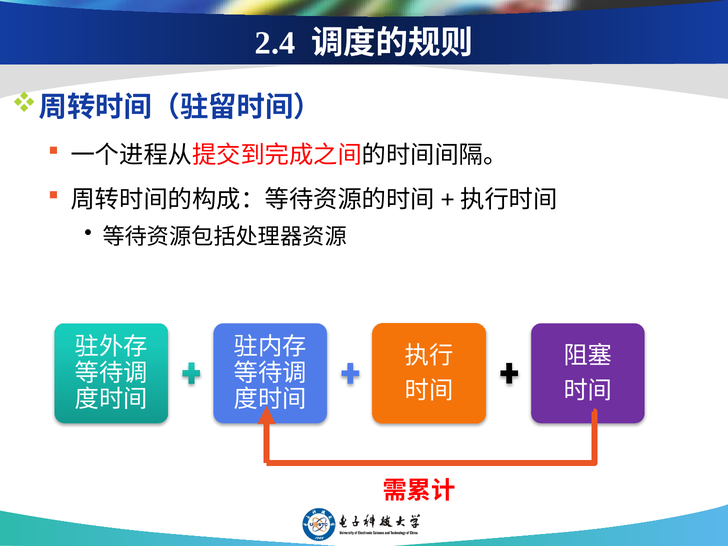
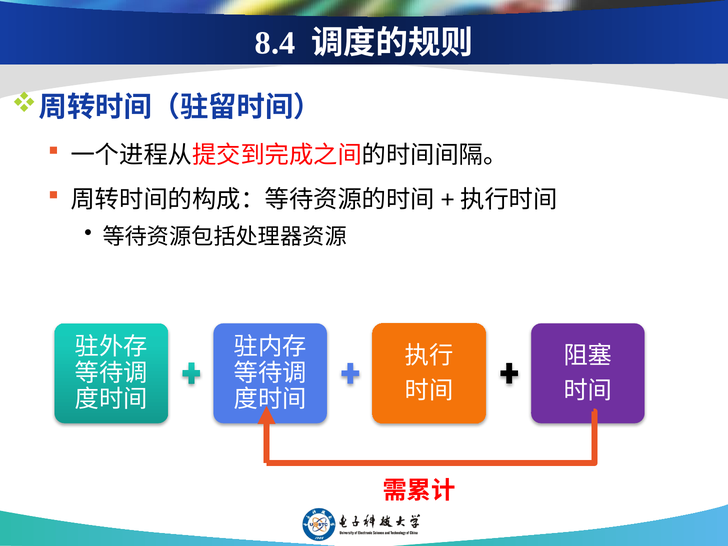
2.4: 2.4 -> 8.4
